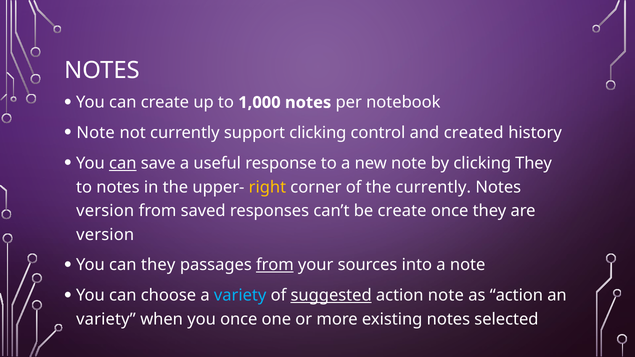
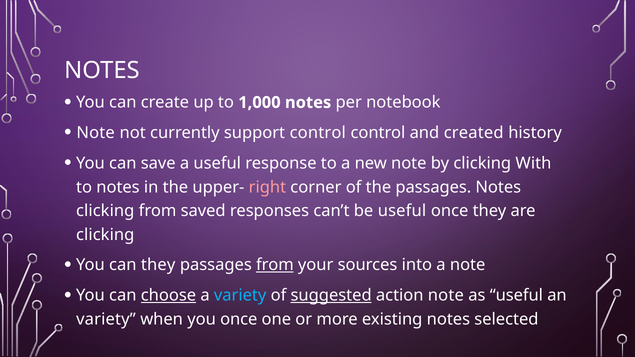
support clicking: clicking -> control
can at (123, 163) underline: present -> none
clicking They: They -> With
right colour: yellow -> pink
the currently: currently -> passages
version at (105, 211): version -> clicking
be create: create -> useful
version at (105, 235): version -> clicking
choose underline: none -> present
as action: action -> useful
